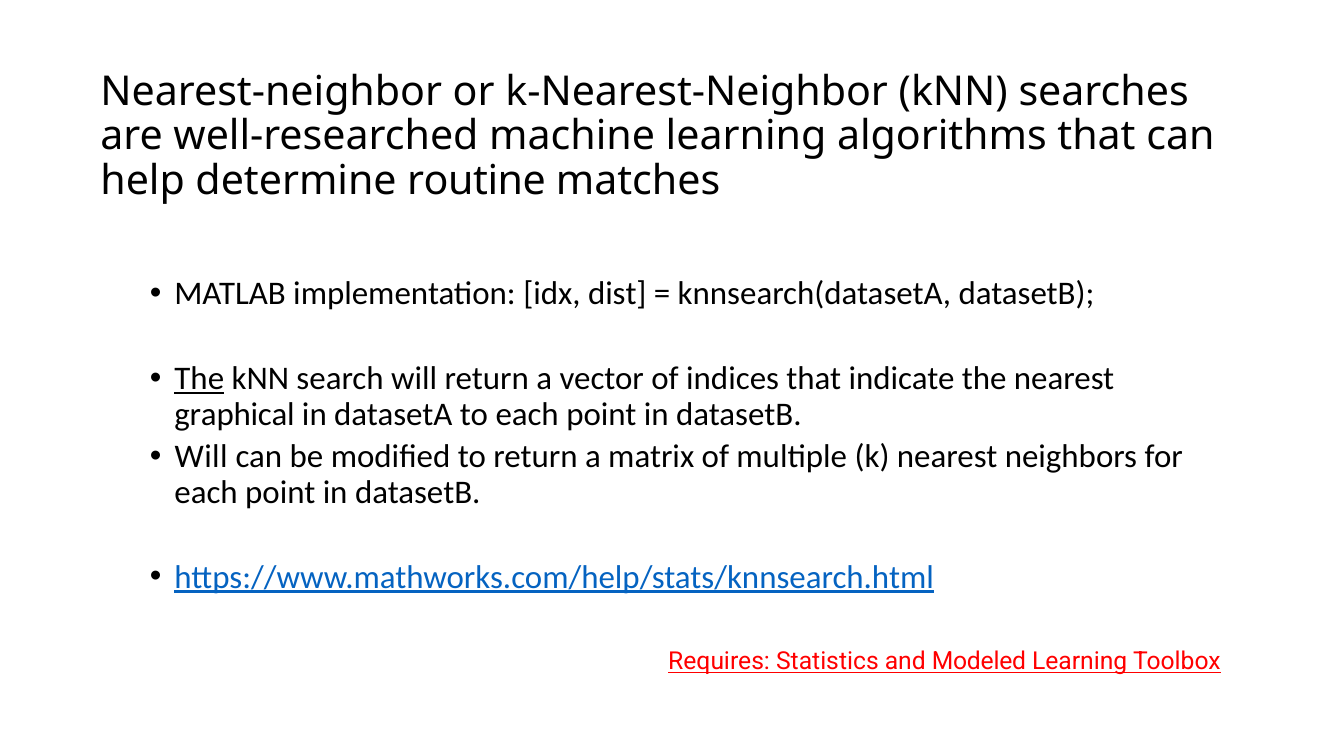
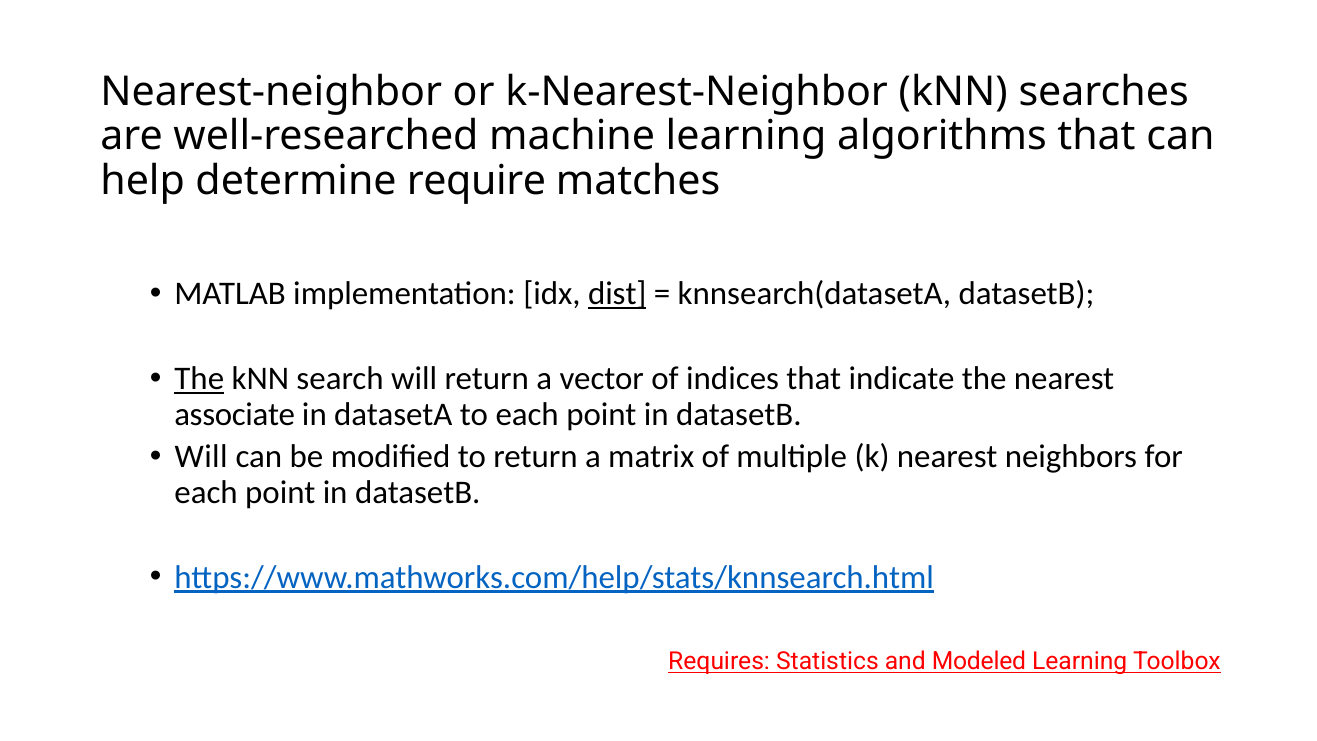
routine: routine -> require
dist underline: none -> present
graphical: graphical -> associate
